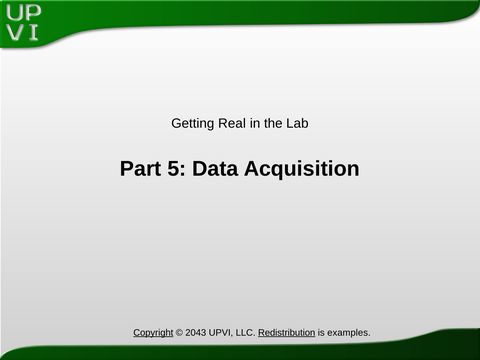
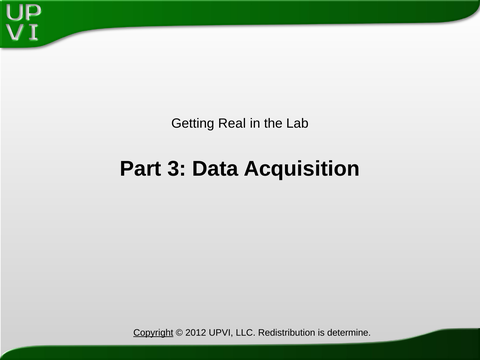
5: 5 -> 3
2043: 2043 -> 2012
Redistribution underline: present -> none
examples: examples -> determine
